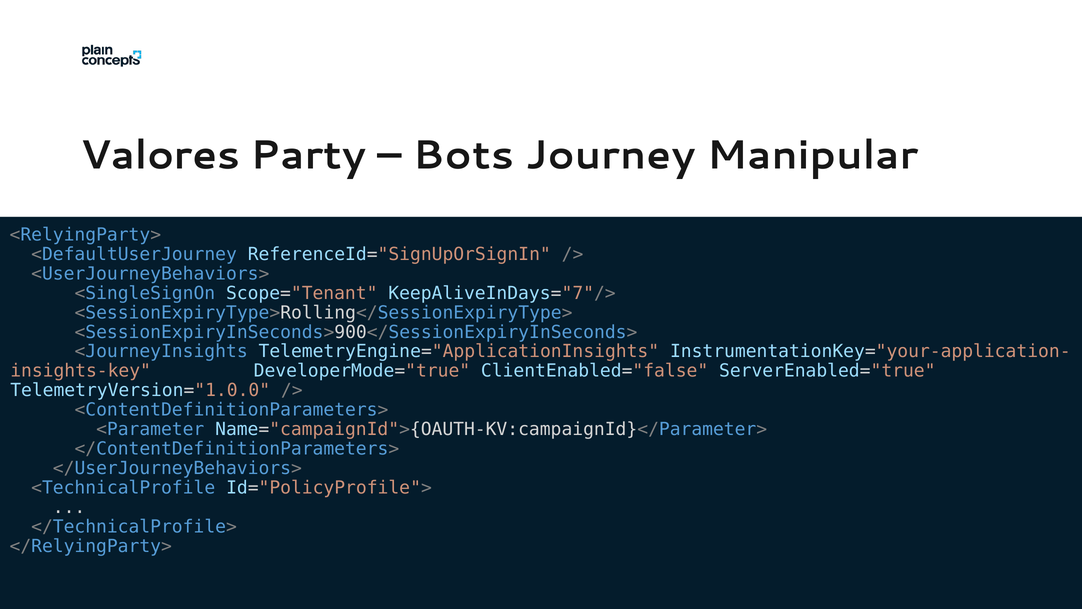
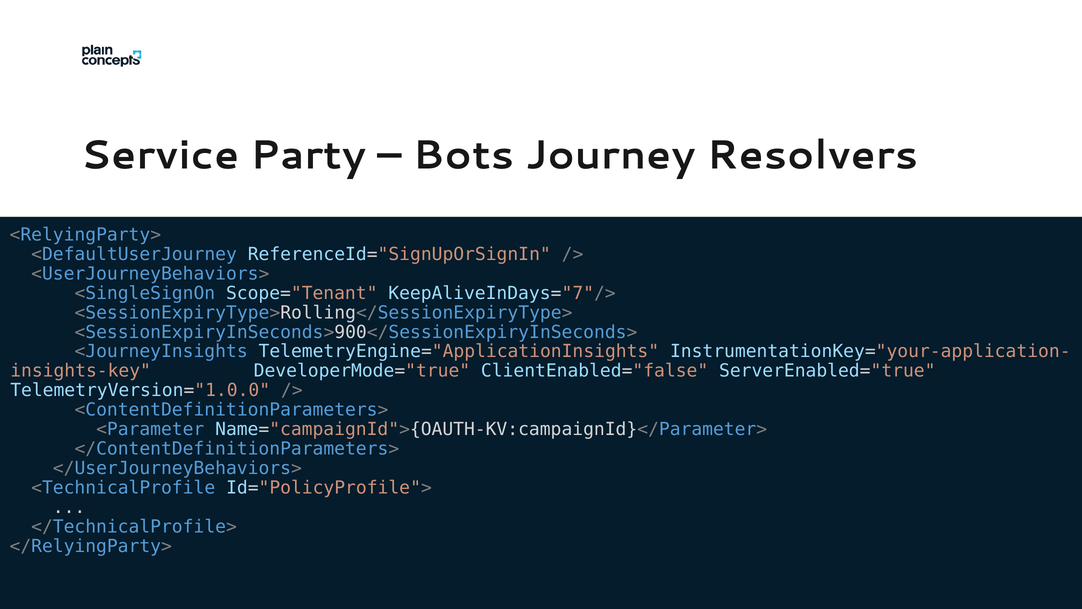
Valores: Valores -> Service
Manipular: Manipular -> Resolvers
